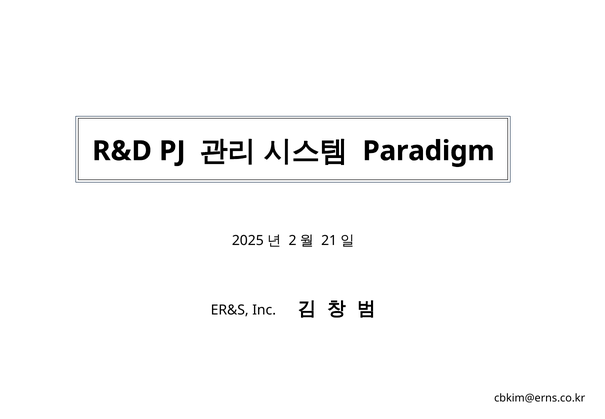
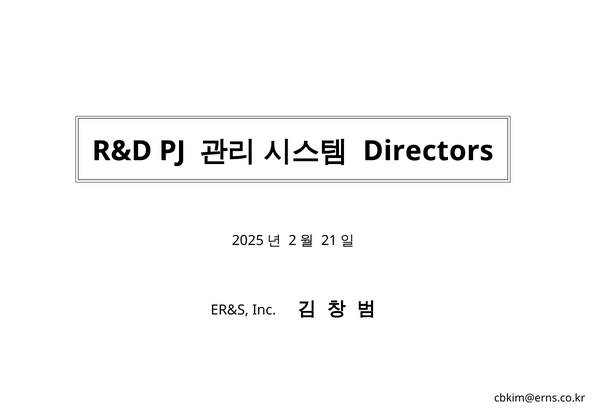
Paradigm: Paradigm -> Directors
